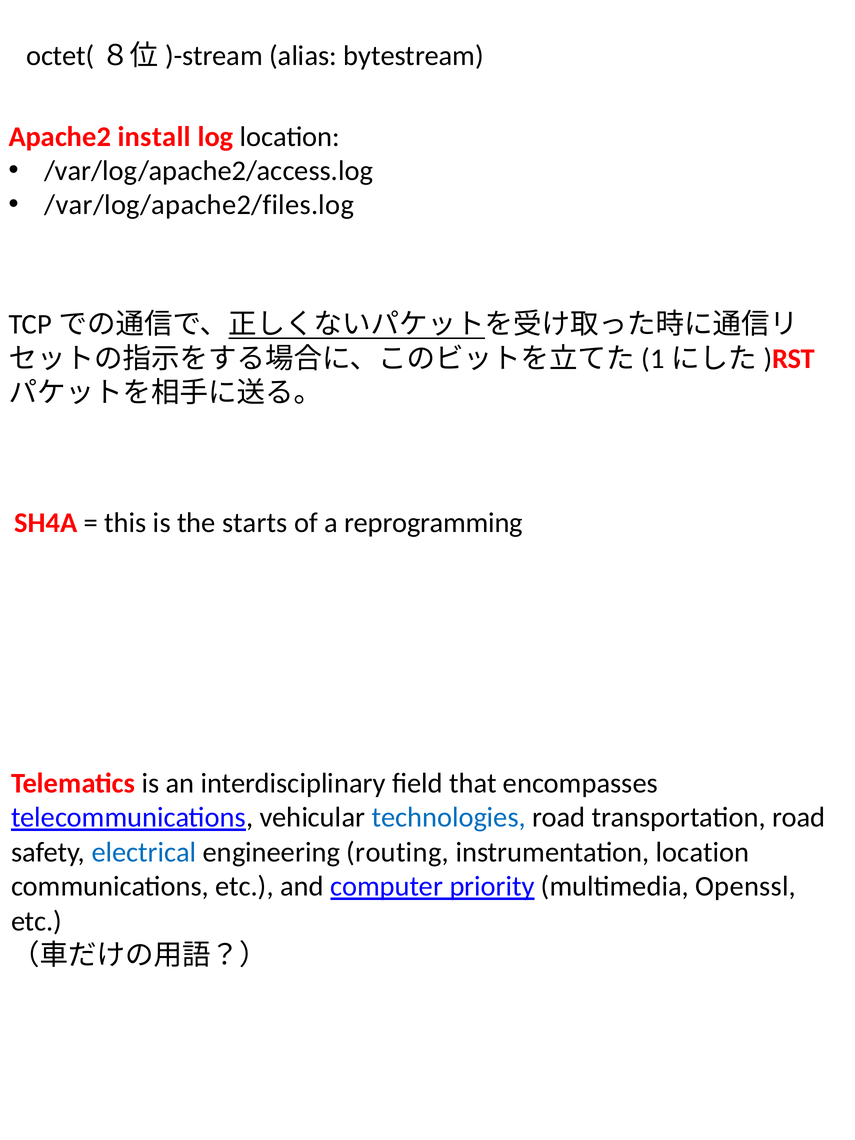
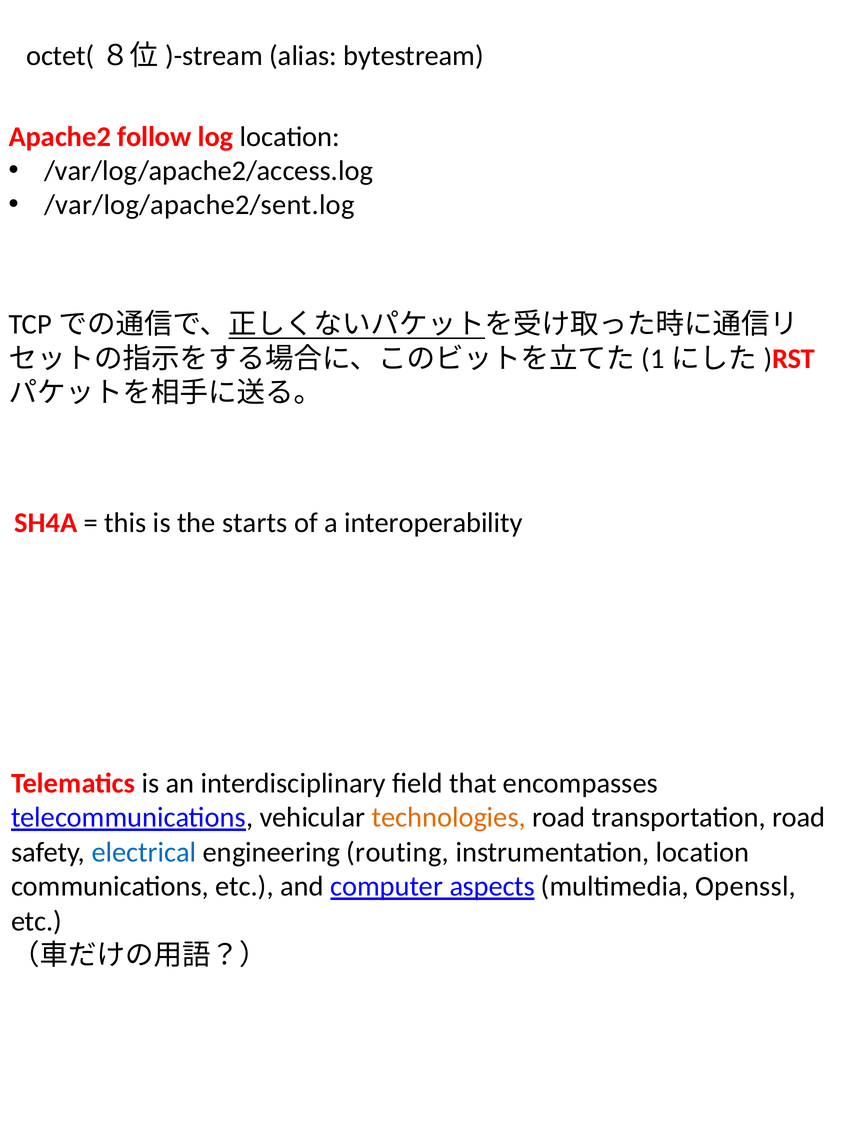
install: install -> follow
/var/log/apache2/files.log: /var/log/apache2/files.log -> /var/log/apache2/sent.log
reprogramming: reprogramming -> interoperability
technologies colour: blue -> orange
priority: priority -> aspects
